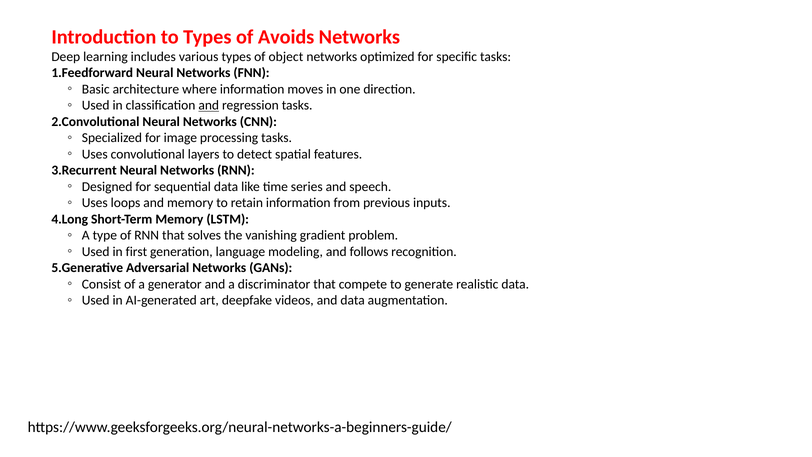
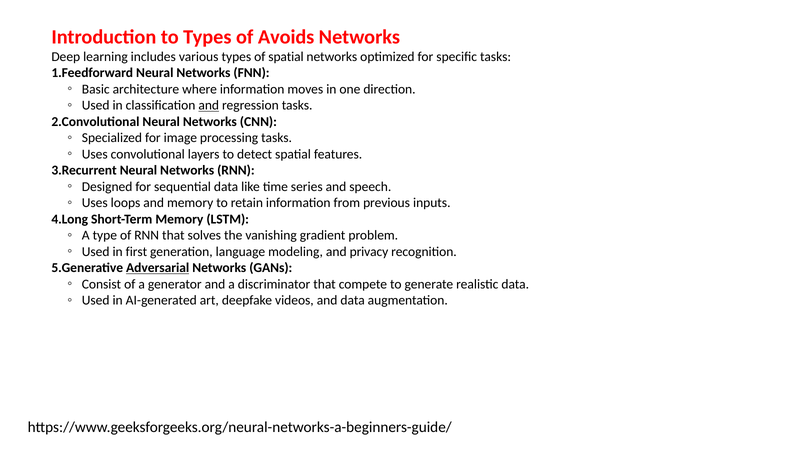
of object: object -> spatial
follows: follows -> privacy
Adversarial underline: none -> present
